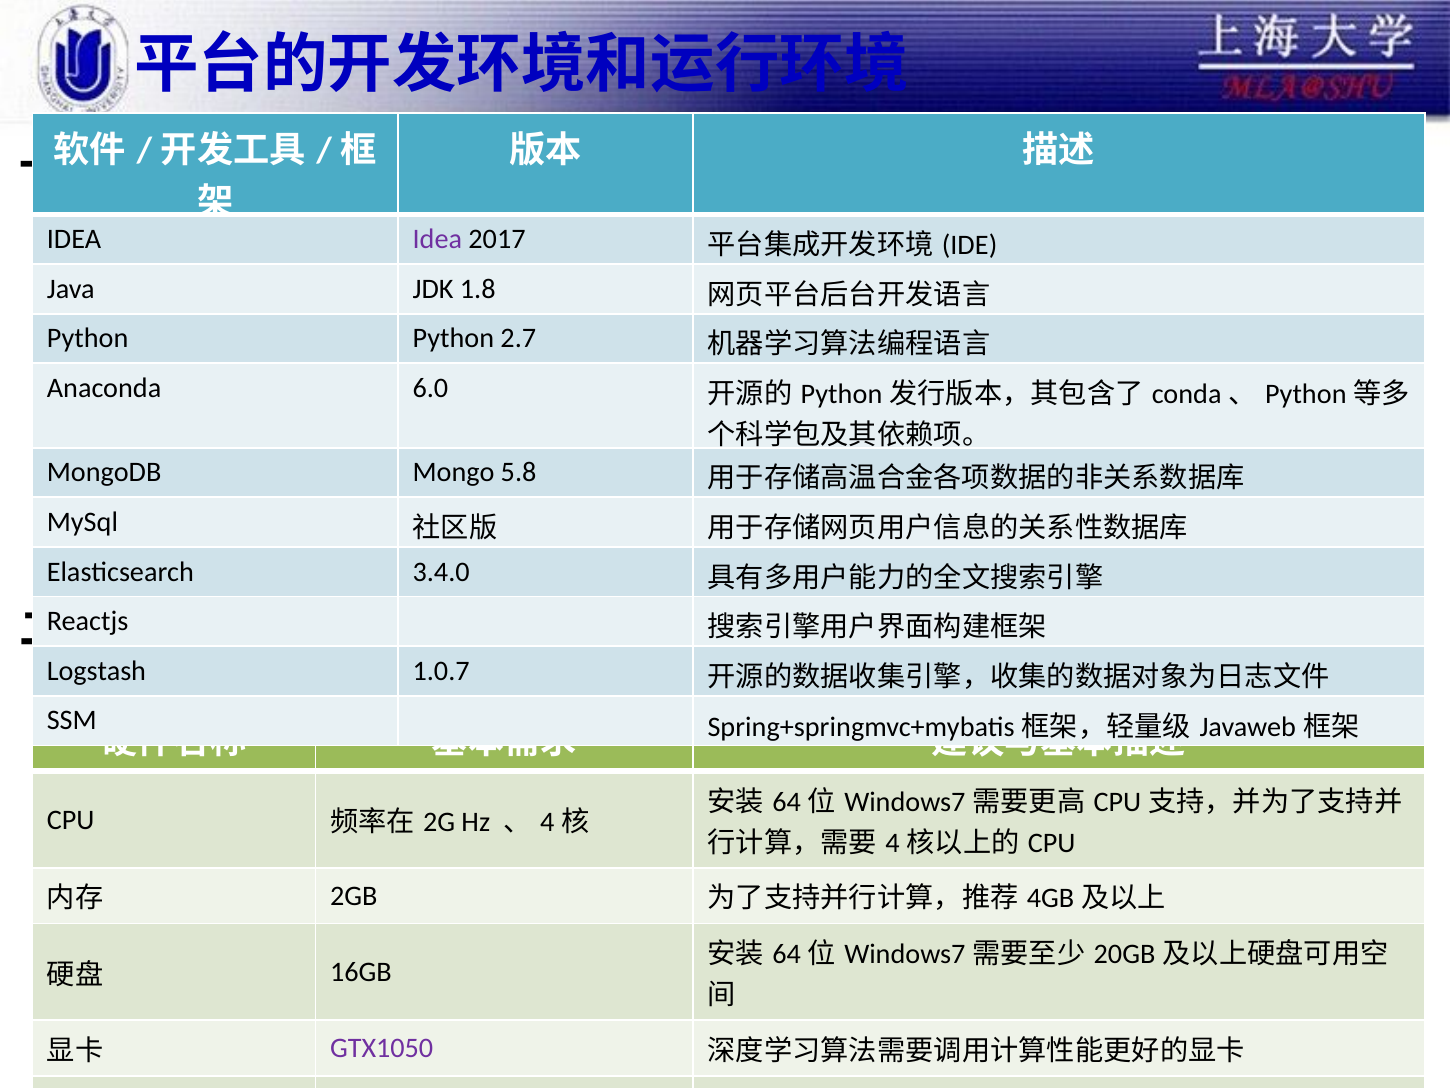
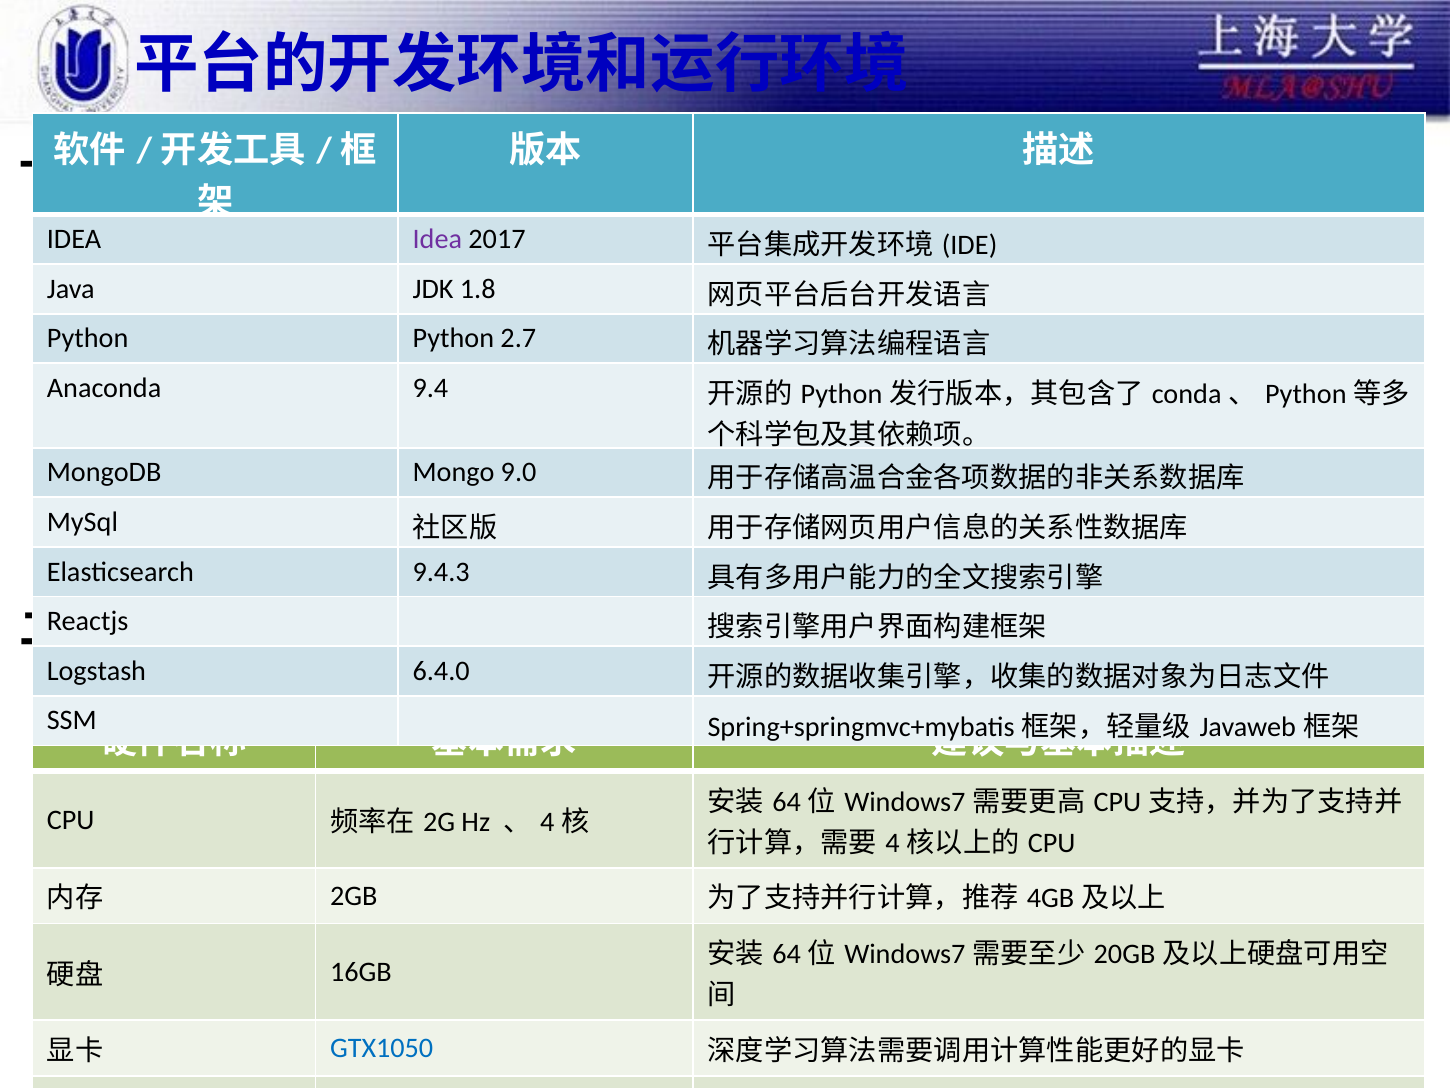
6.0: 6.0 -> 9.4
5.8: 5.8 -> 9.0
3.4.0: 3.4.0 -> 9.4.3
1.0.7: 1.0.7 -> 6.4.0
GTX1050 colour: purple -> blue
